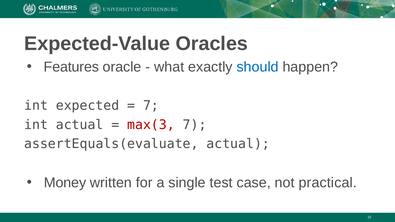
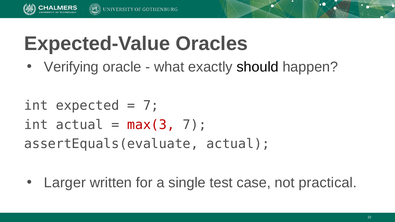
Features: Features -> Verifying
should colour: blue -> black
Money: Money -> Larger
